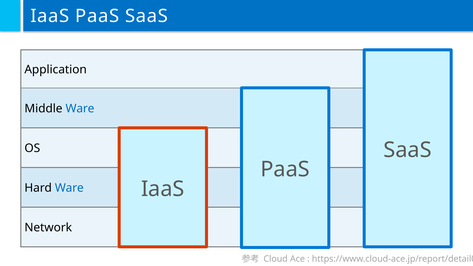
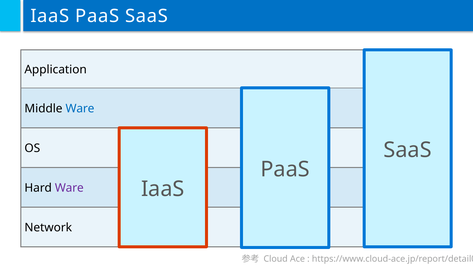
Ware at (69, 188) colour: blue -> purple
